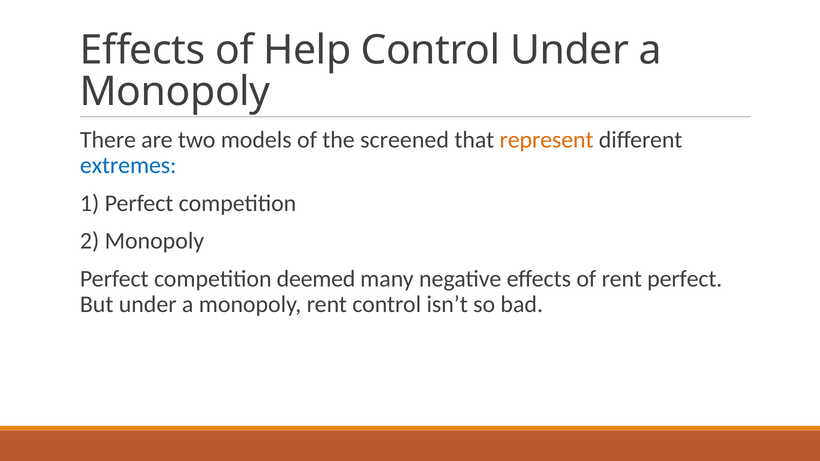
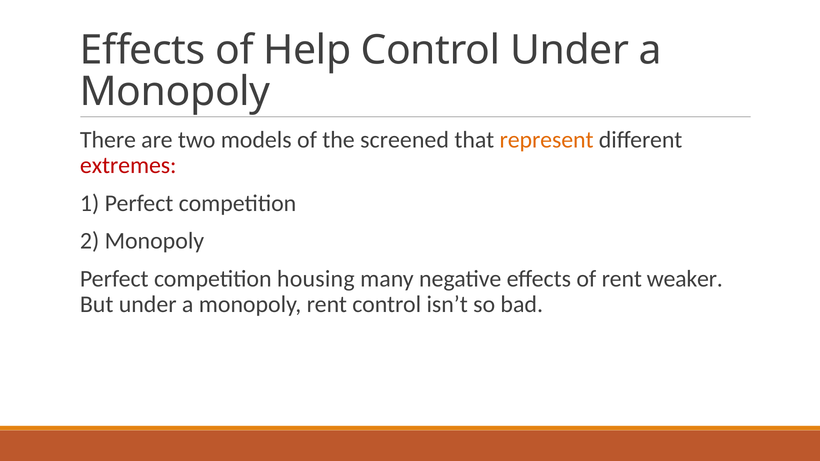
extremes colour: blue -> red
deemed: deemed -> housing
rent perfect: perfect -> weaker
